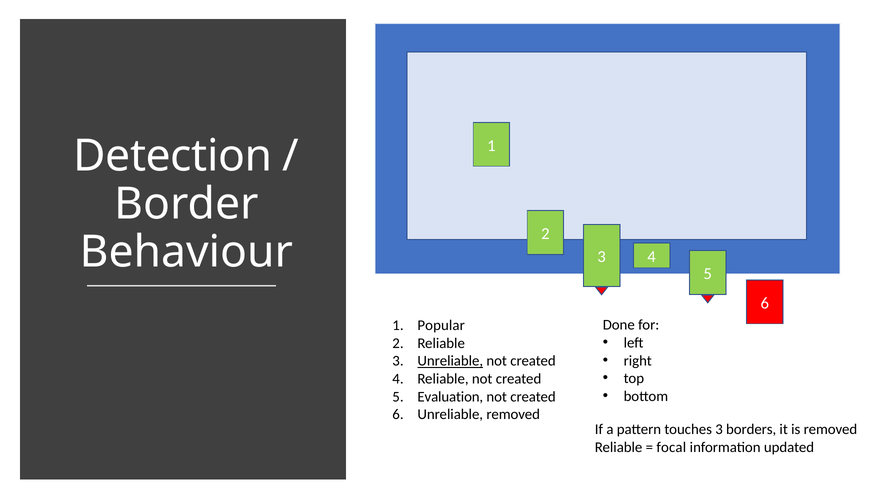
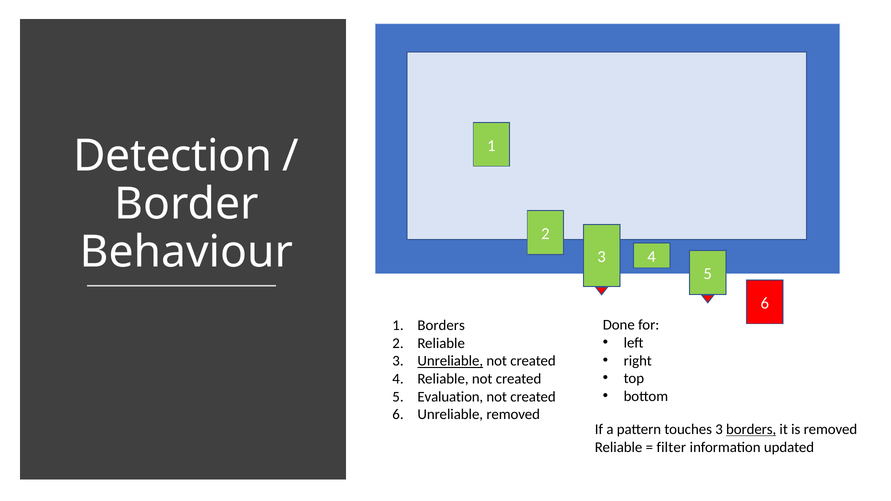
1 Popular: Popular -> Borders
borders at (751, 430) underline: none -> present
focal: focal -> filter
